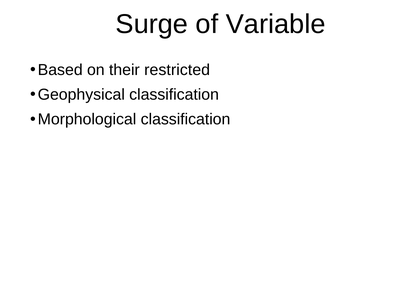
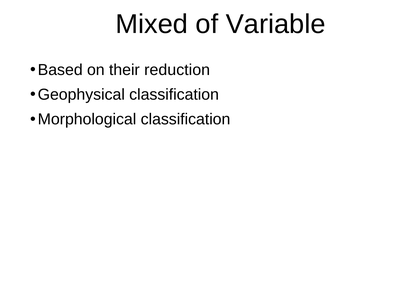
Surge: Surge -> Mixed
restricted: restricted -> reduction
